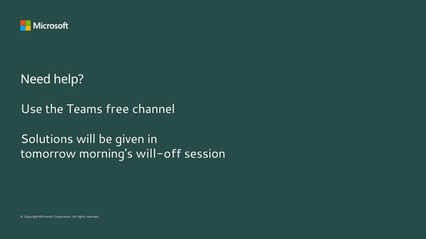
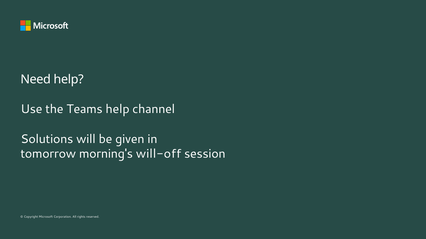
Teams free: free -> help
